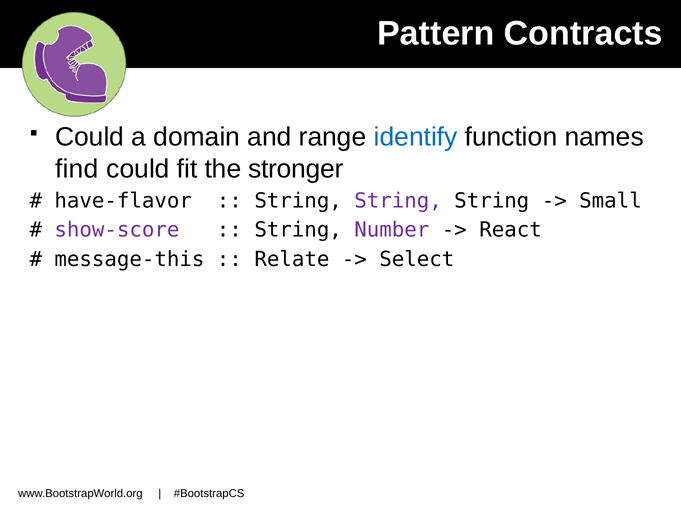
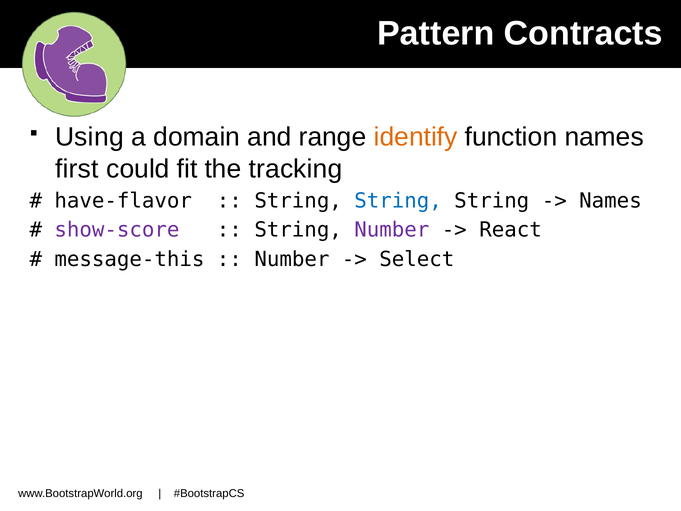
Could at (90, 137): Could -> Using
identify colour: blue -> orange
find: find -> first
stronger: stronger -> tracking
String at (398, 201) colour: purple -> blue
Small at (610, 201): Small -> Names
Relate at (292, 259): Relate -> Number
